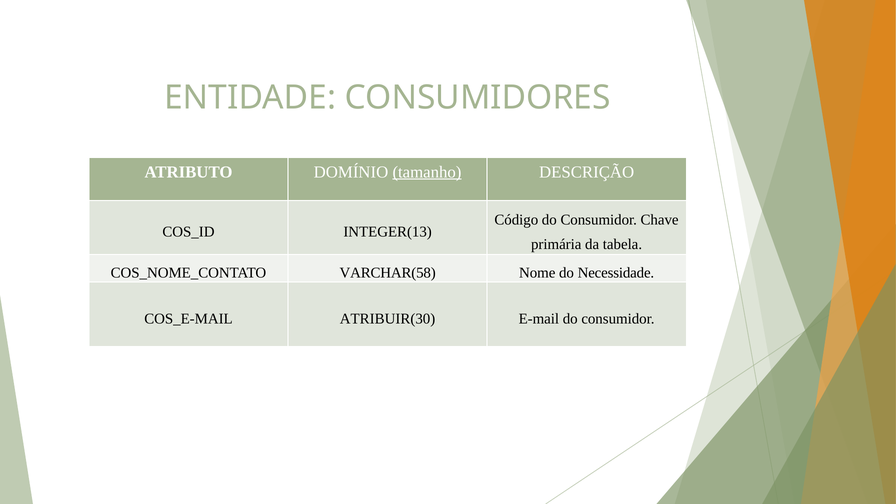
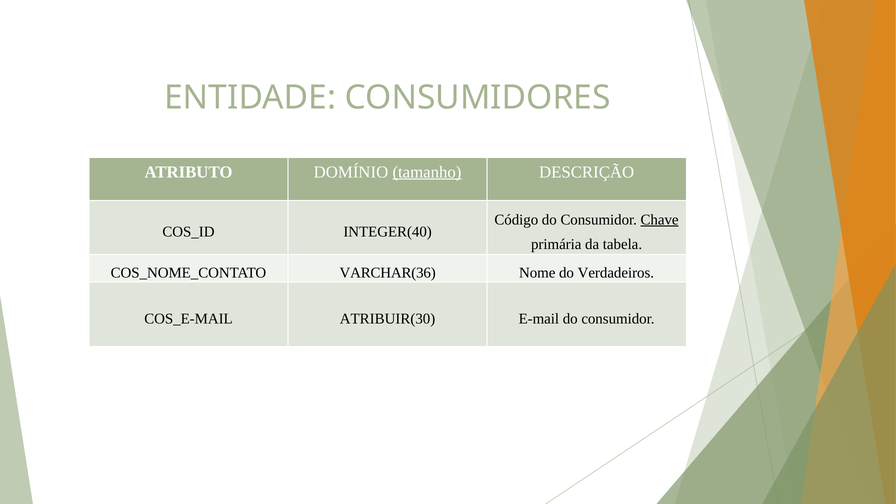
Chave underline: none -> present
INTEGER(13: INTEGER(13 -> INTEGER(40
VARCHAR(58: VARCHAR(58 -> VARCHAR(36
Necessidade: Necessidade -> Verdadeiros
